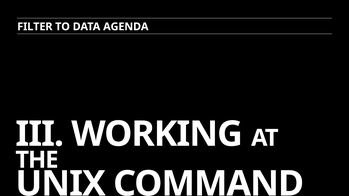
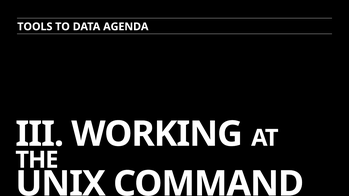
FILTER: FILTER -> TOOLS
